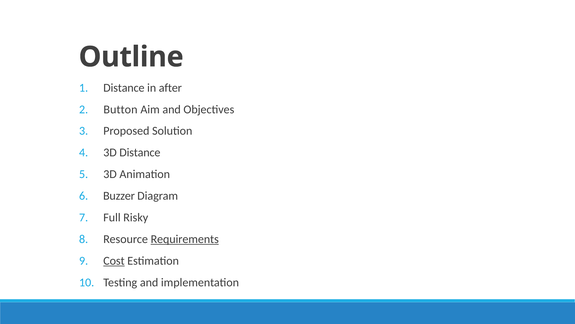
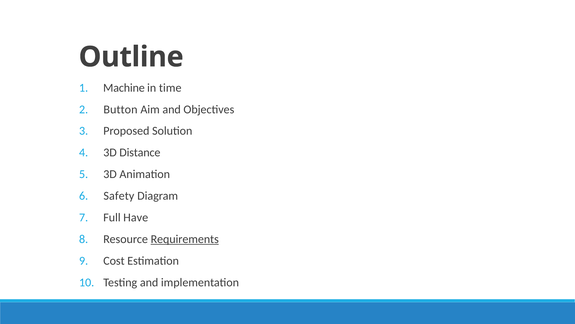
Distance at (124, 88): Distance -> Machine
after: after -> time
Buzzer: Buzzer -> Safety
Risky: Risky -> Have
Cost underline: present -> none
